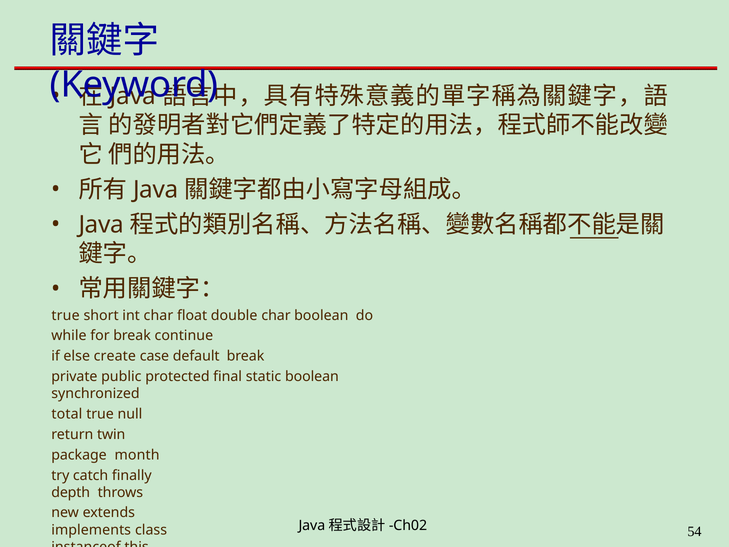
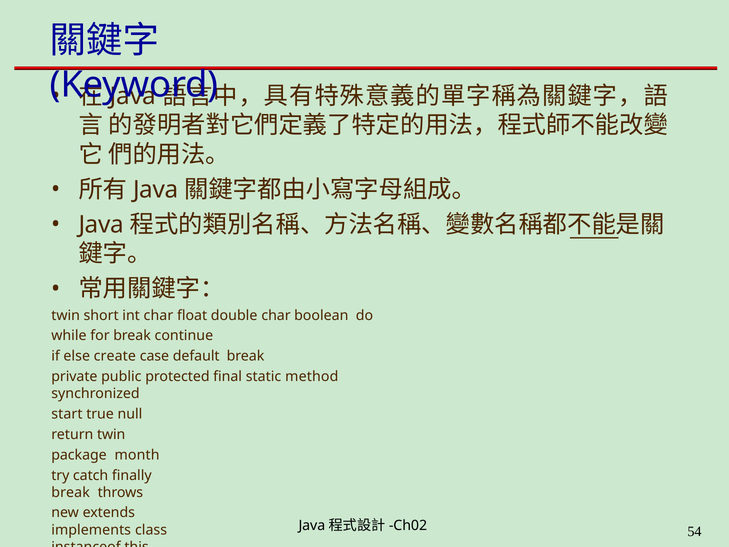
true at (66, 315): true -> twin
static boolean: boolean -> method
total: total -> start
depth at (71, 492): depth -> break
